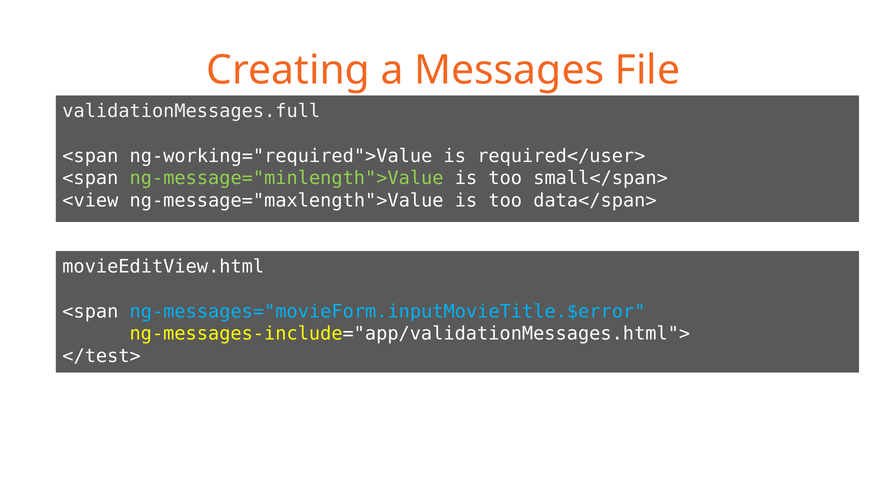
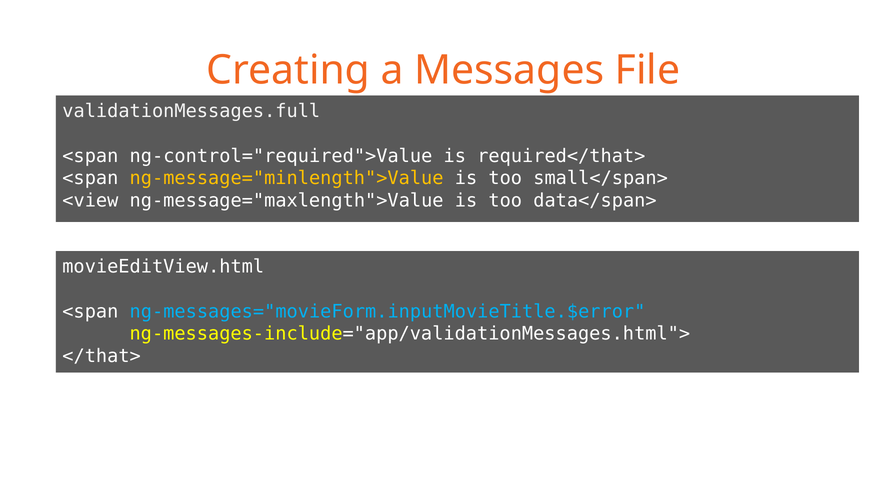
ng-working="required">Value: ng-working="required">Value -> ng-control="required">Value
required</user>: required</user> -> required</that>
ng-message="minlength">Value colour: light green -> yellow
</test>: </test> -> </that>
